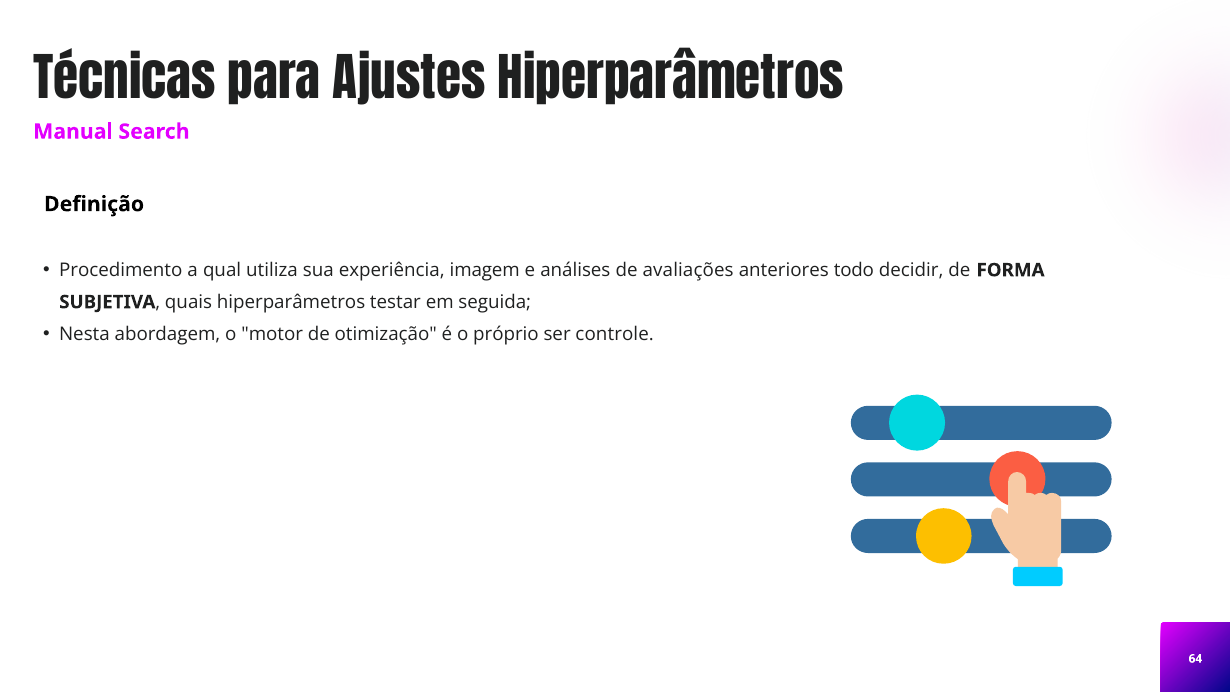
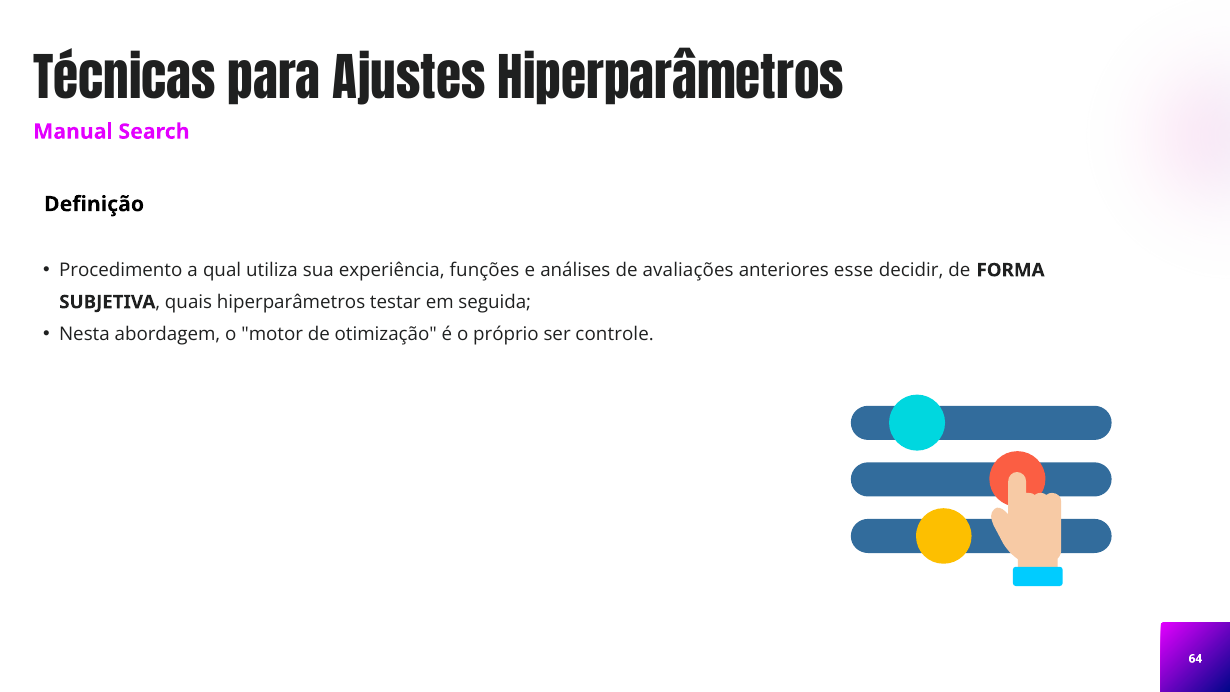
imagem: imagem -> funções
todo: todo -> esse
